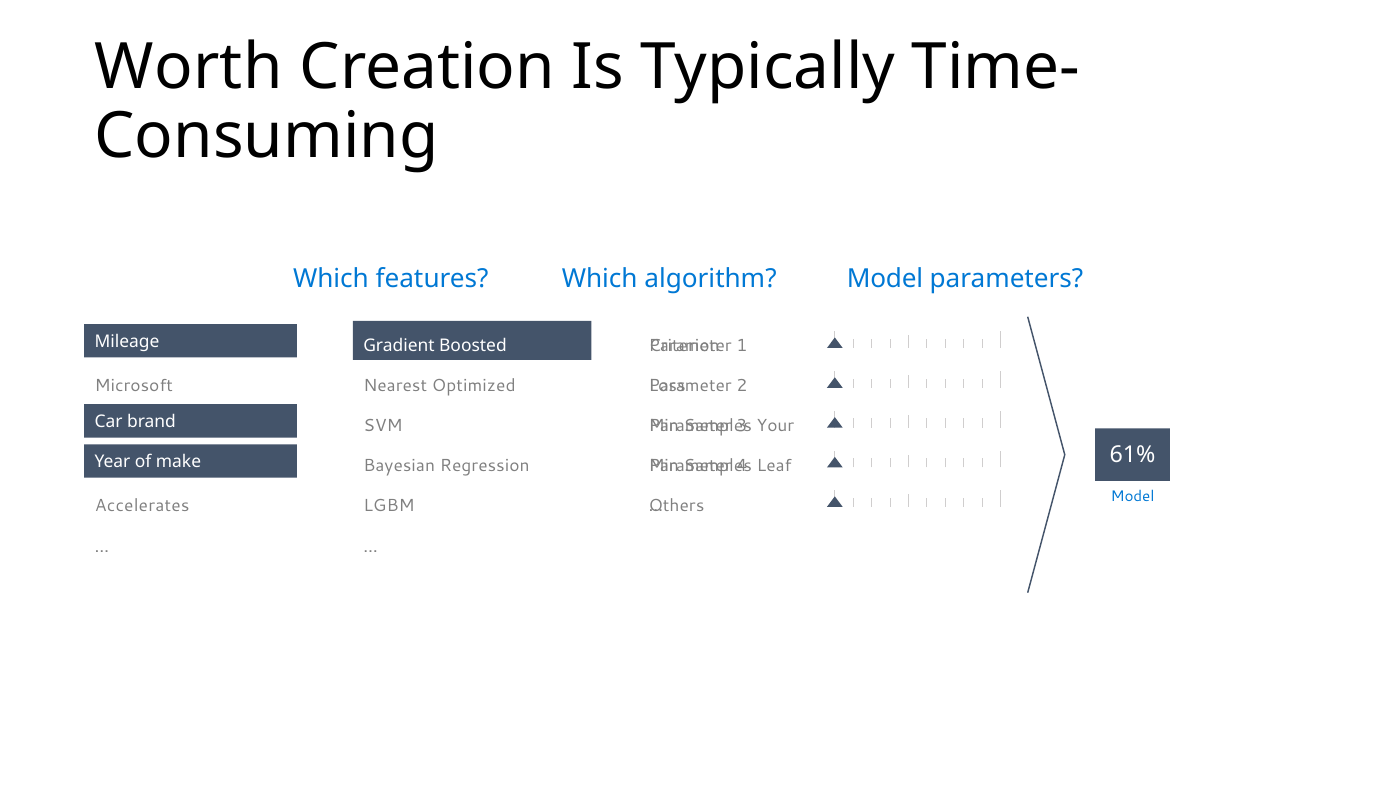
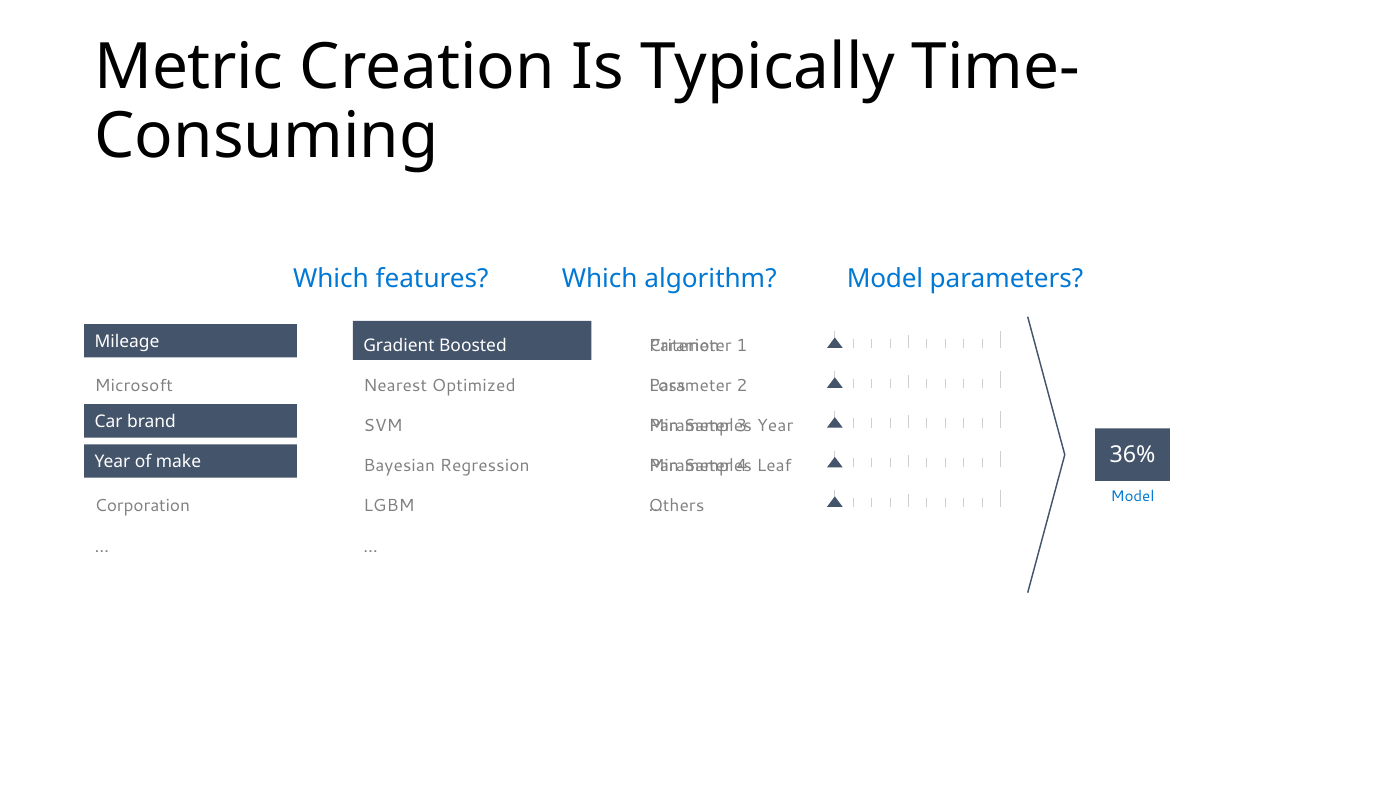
Worth: Worth -> Metric
Your at (775, 426): Your -> Year
61%: 61% -> 36%
Accelerates: Accelerates -> Corporation
